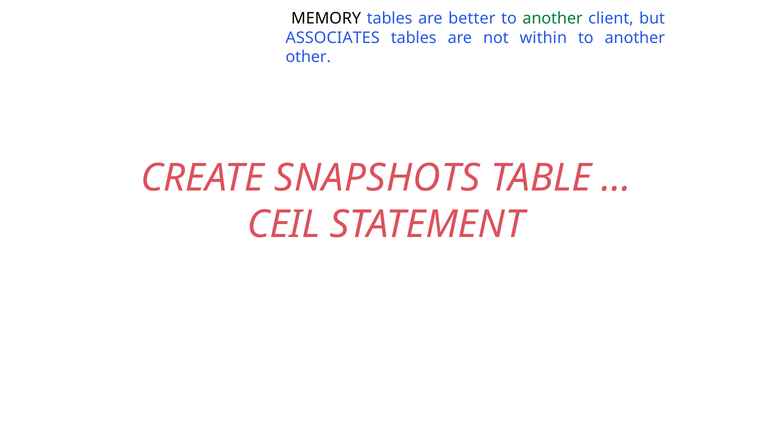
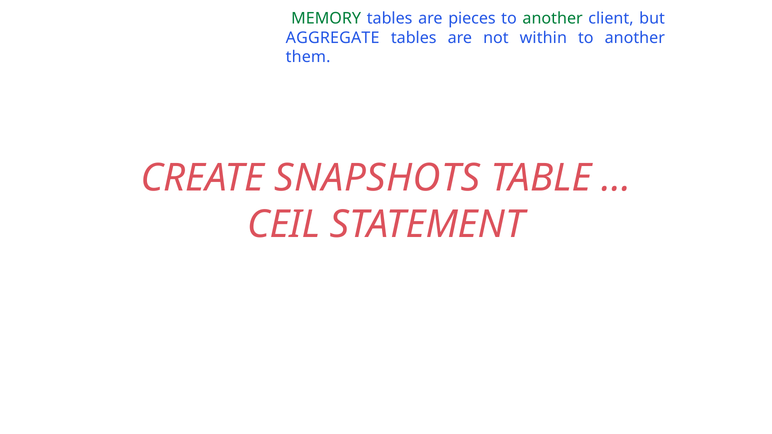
MEMORY colour: black -> green
better: better -> pieces
ASSOCIATES: ASSOCIATES -> AGGREGATE
other: other -> them
